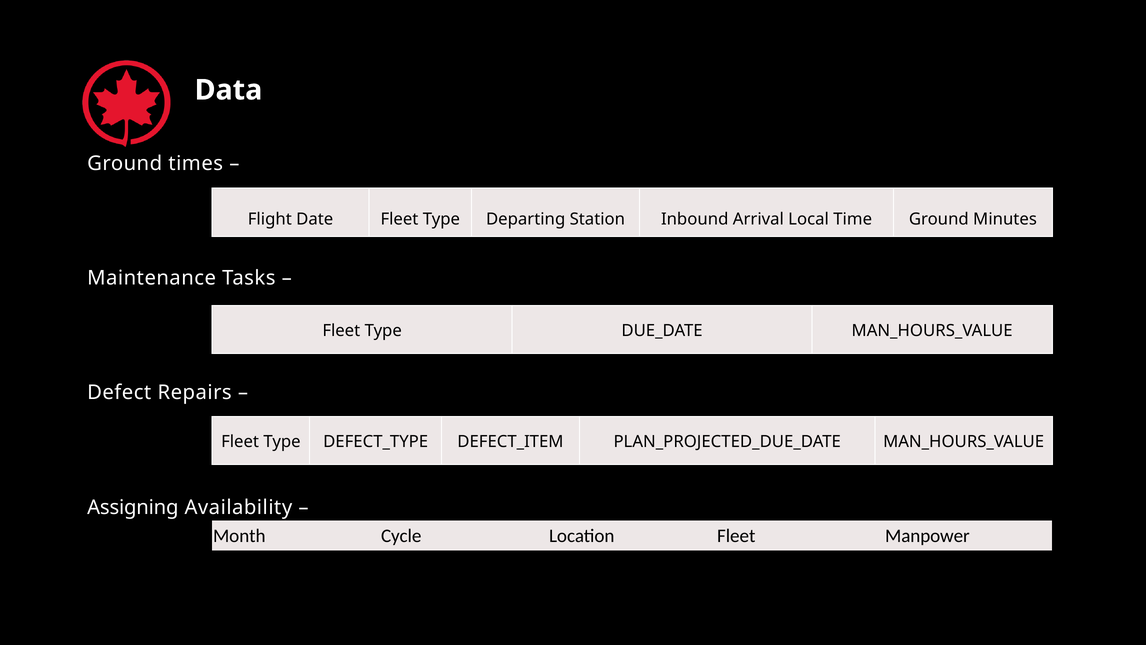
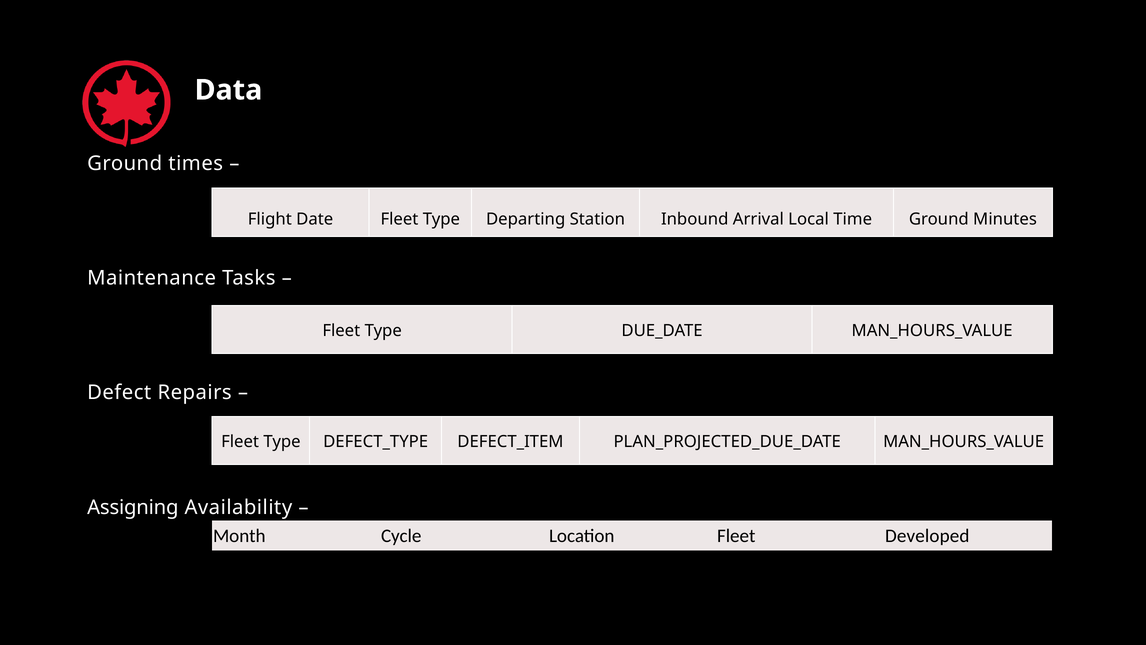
Manpower: Manpower -> Developed
